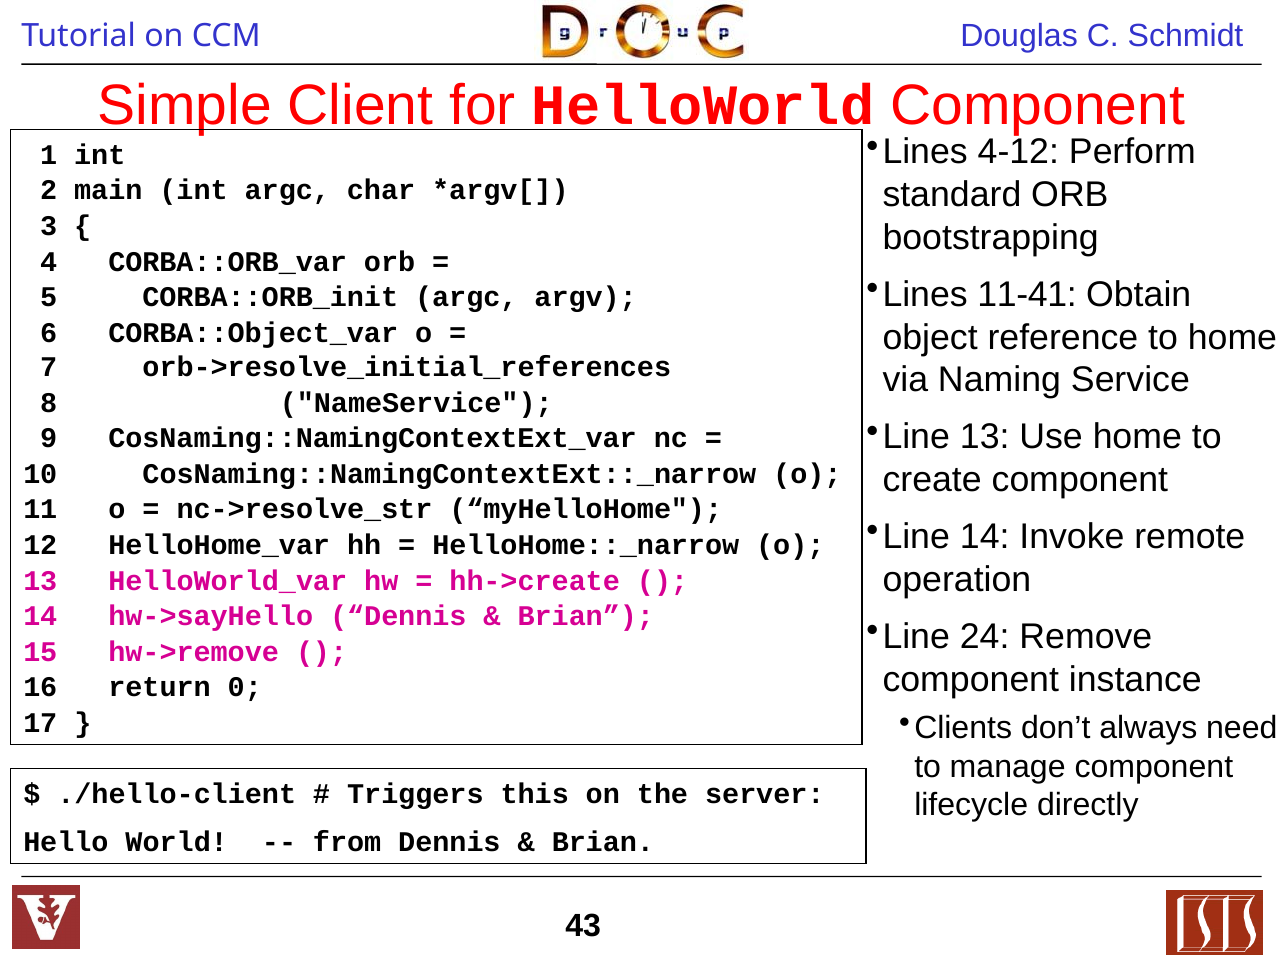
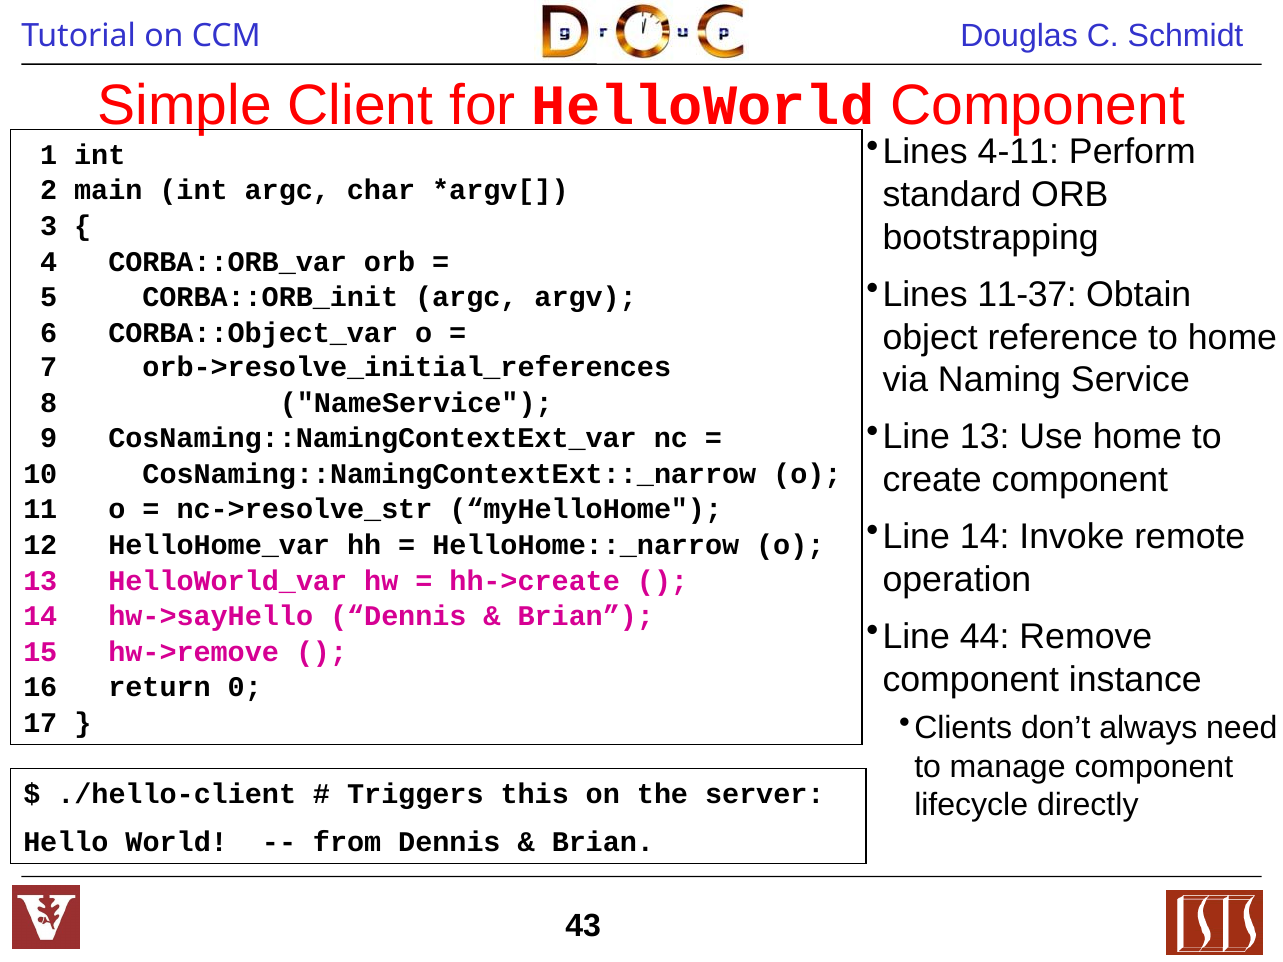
4-12: 4-12 -> 4-11
11-41: 11-41 -> 11-37
24: 24 -> 44
